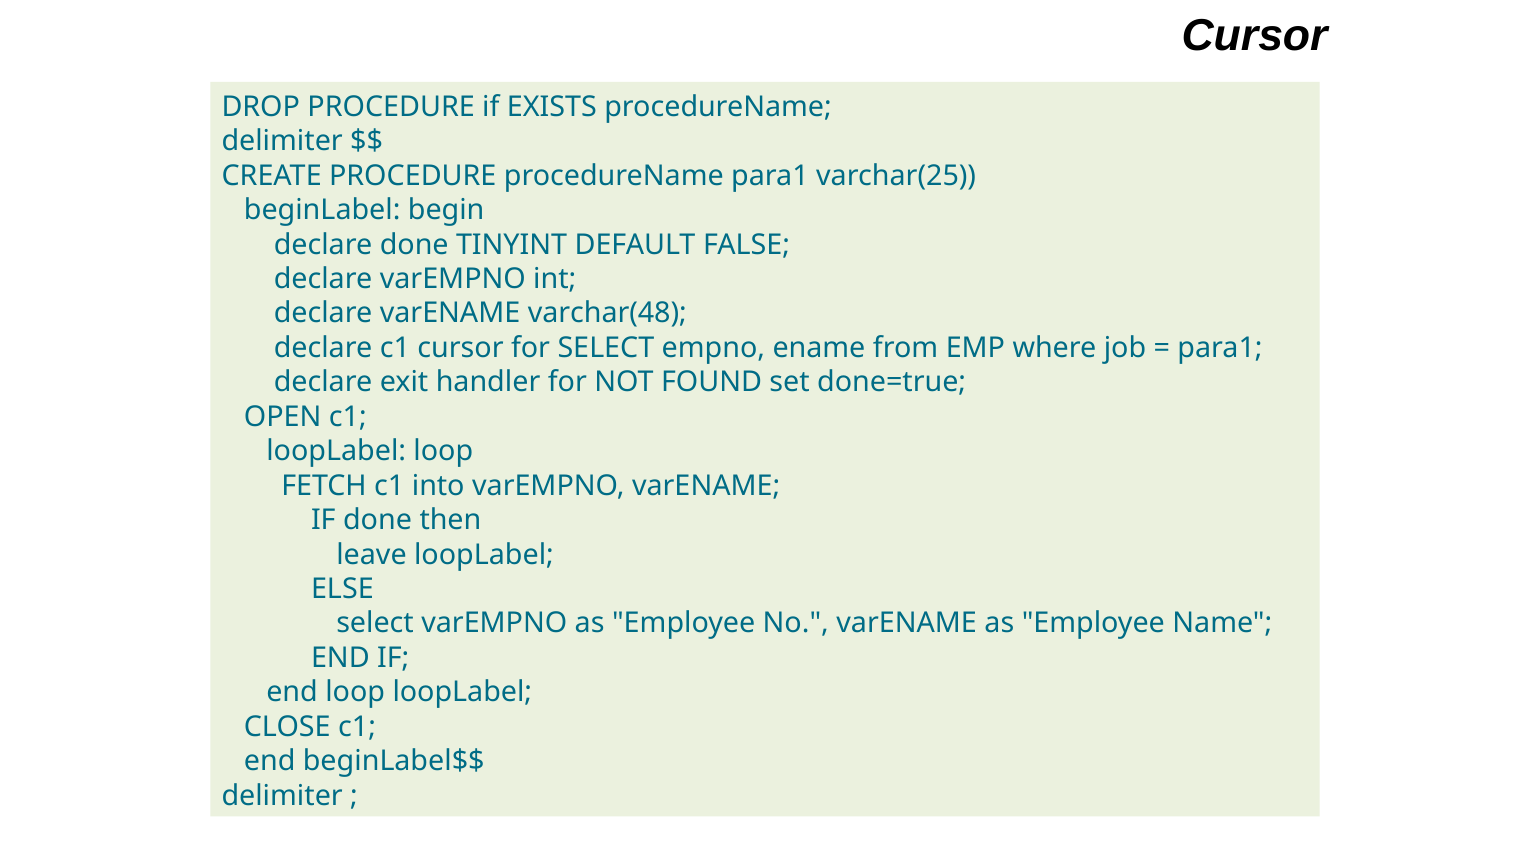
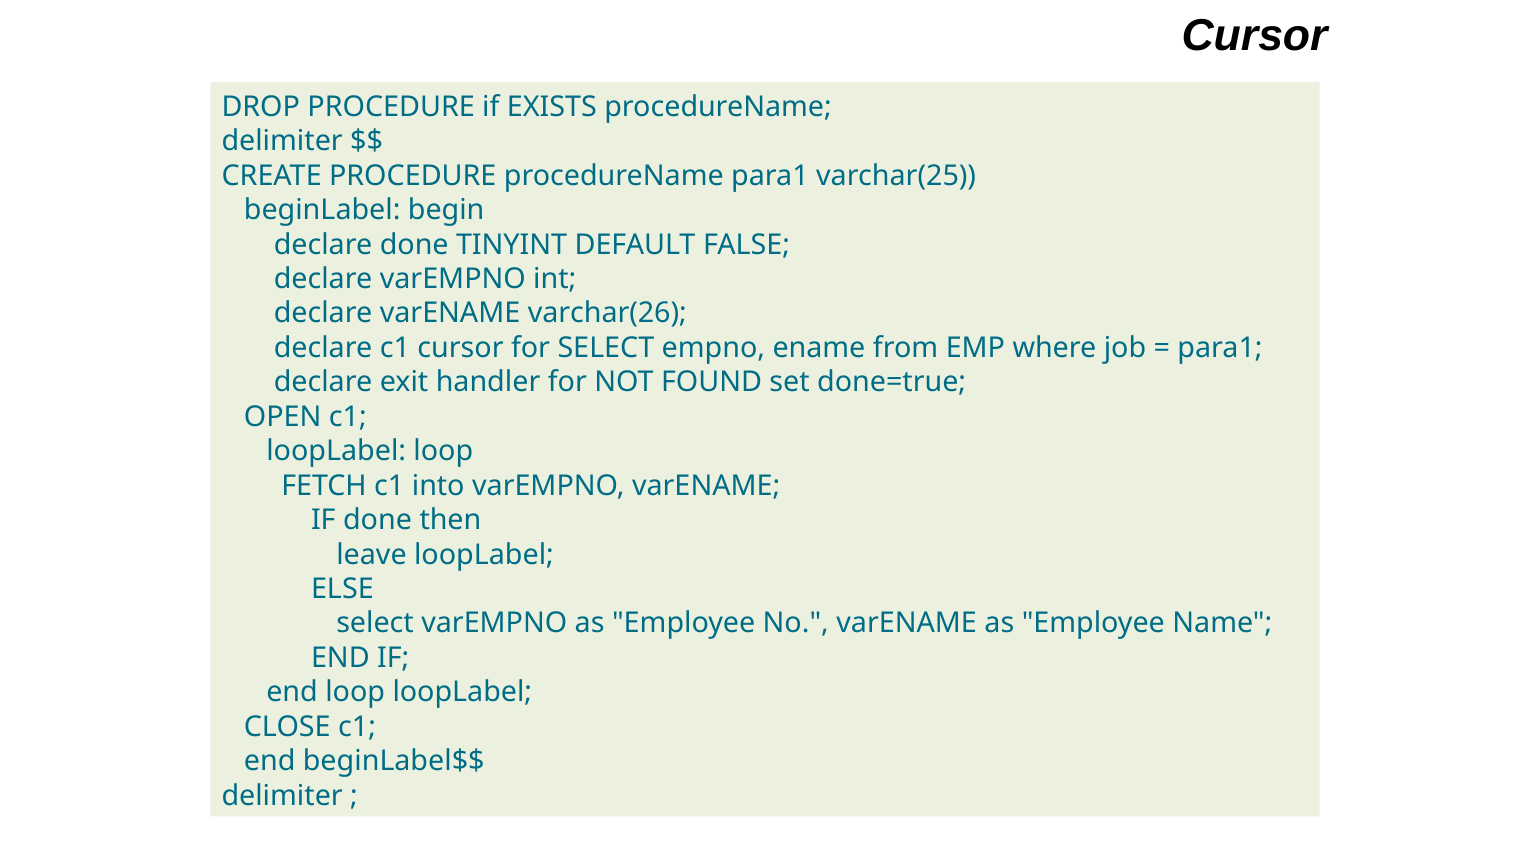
varchar(48: varchar(48 -> varchar(26
